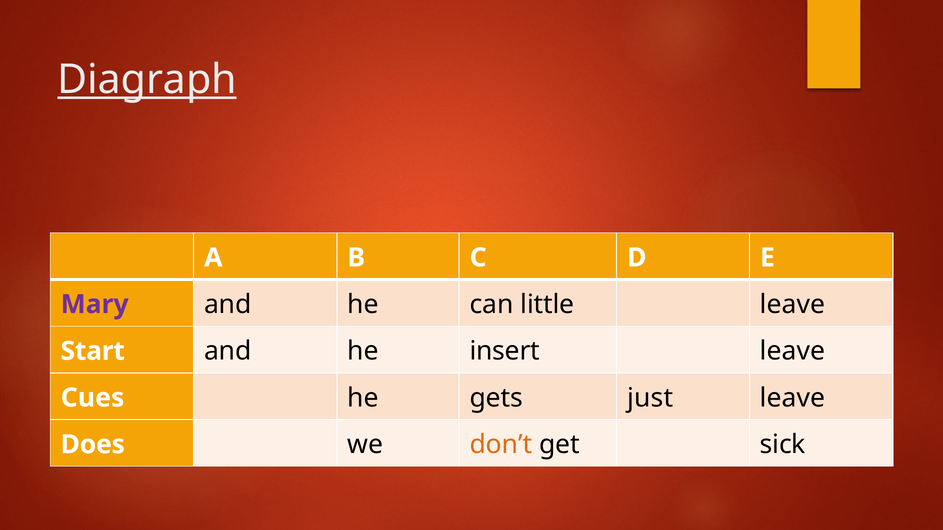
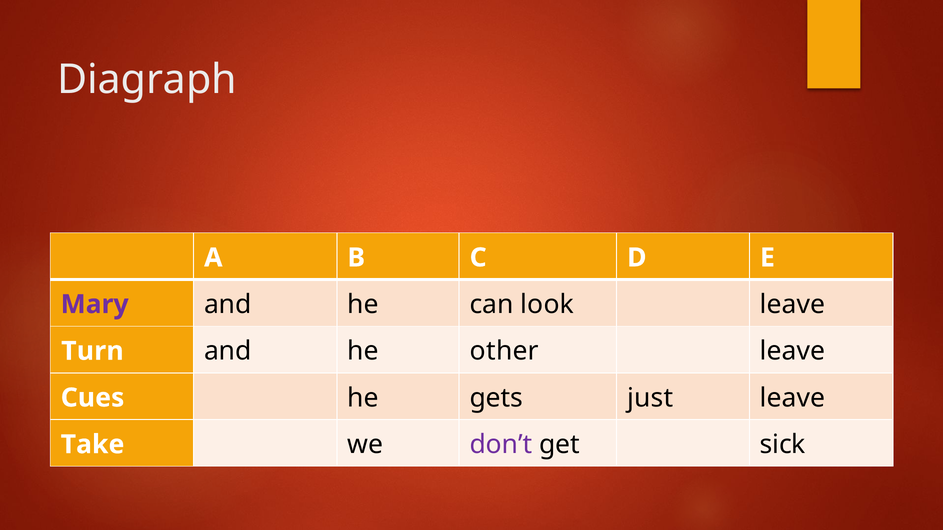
Diagraph underline: present -> none
little: little -> look
Start: Start -> Turn
insert: insert -> other
Does: Does -> Take
don’t colour: orange -> purple
